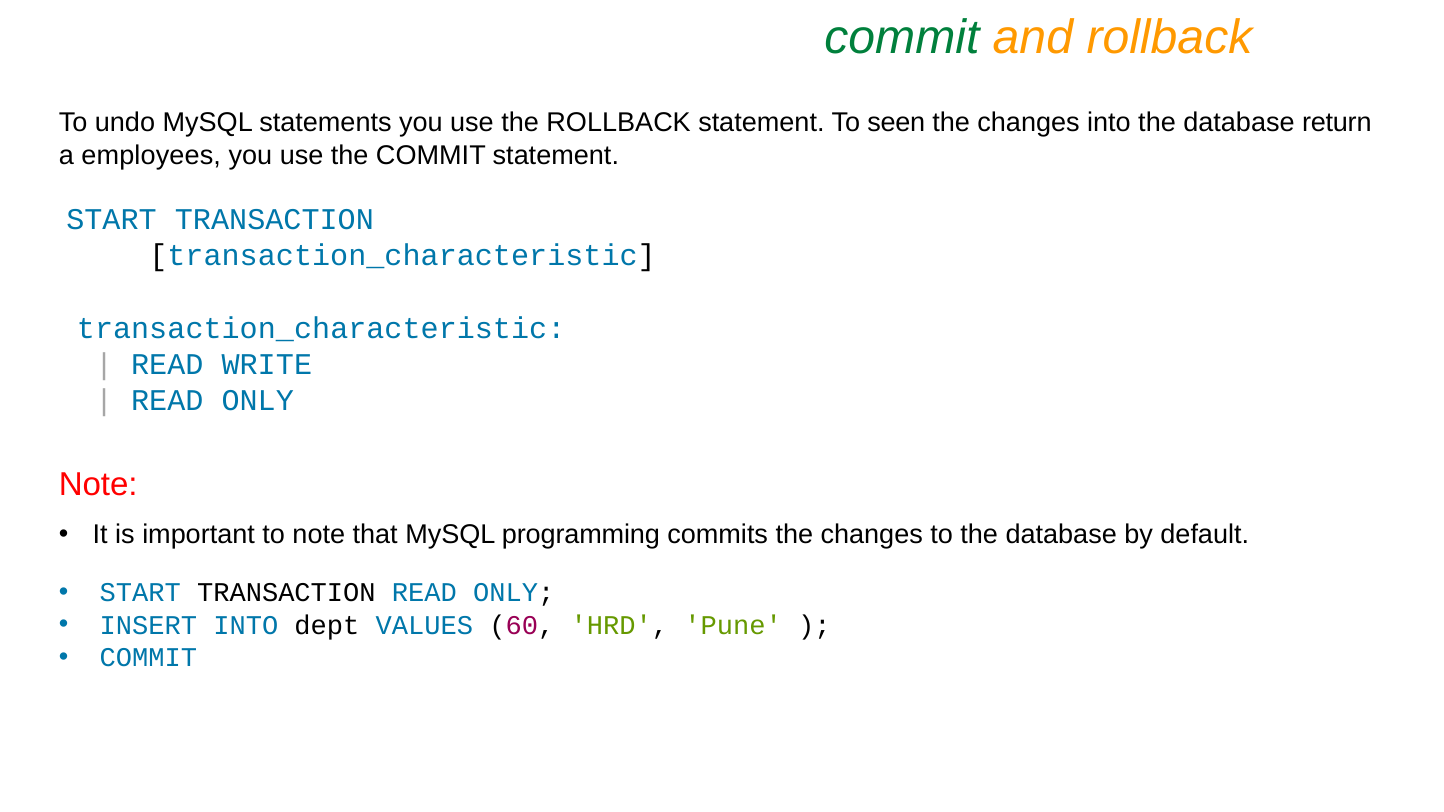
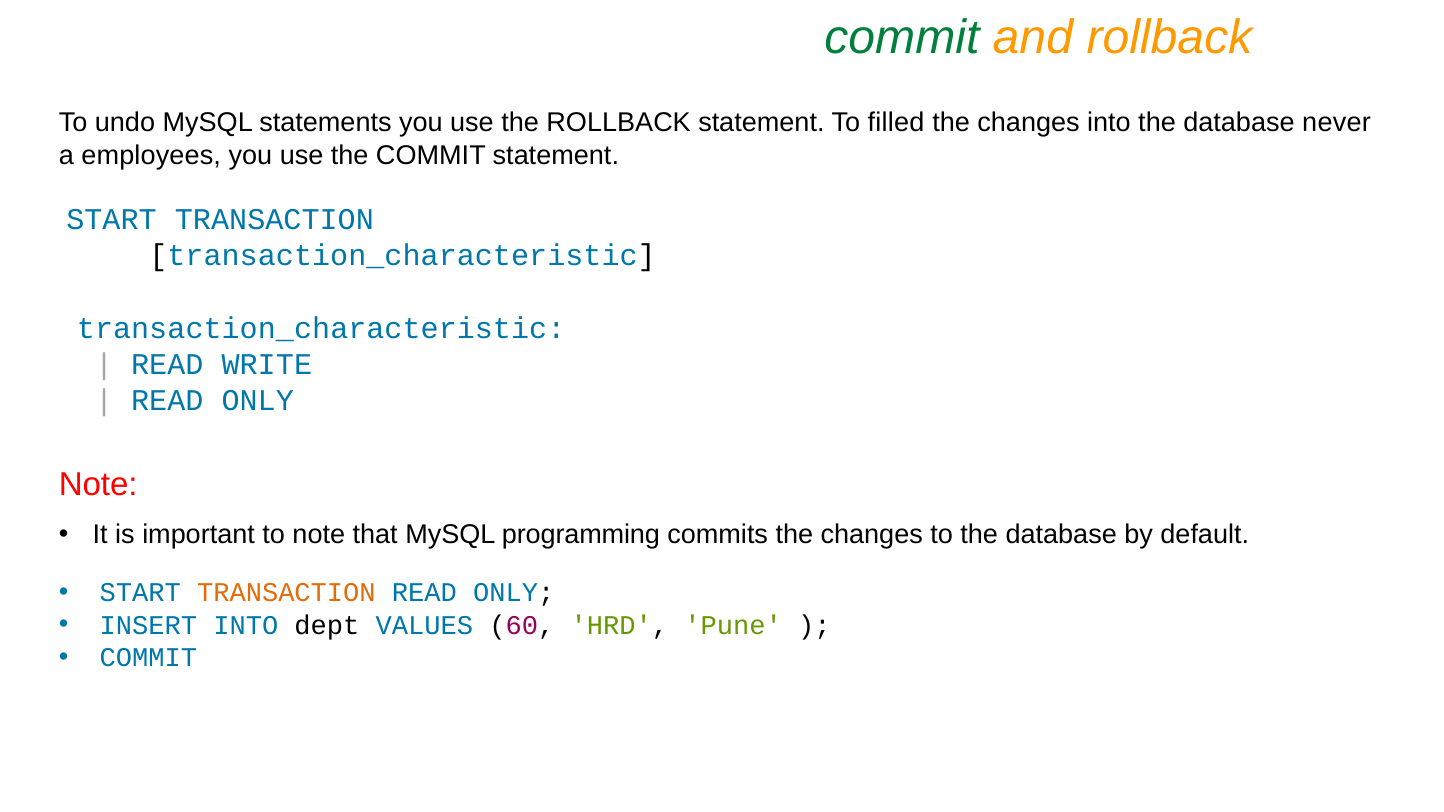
seen: seen -> filled
return: return -> never
TRANSACTION at (286, 593) colour: black -> orange
